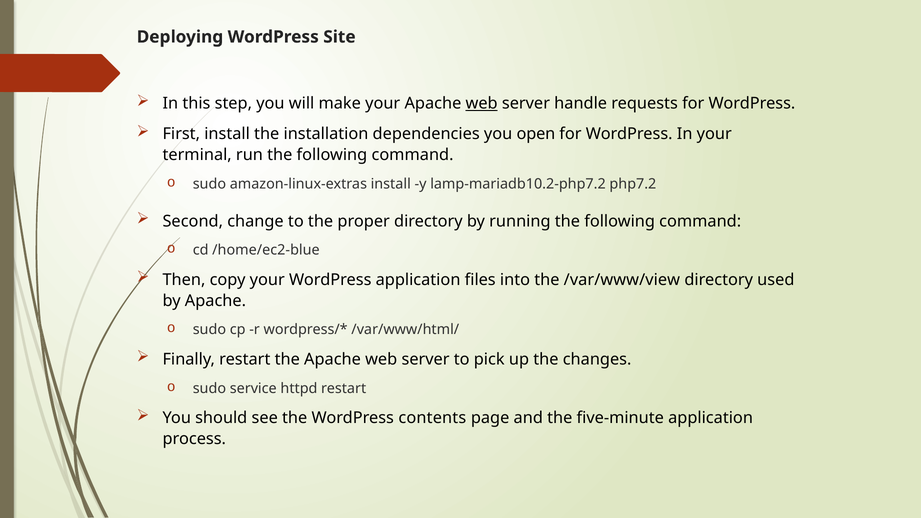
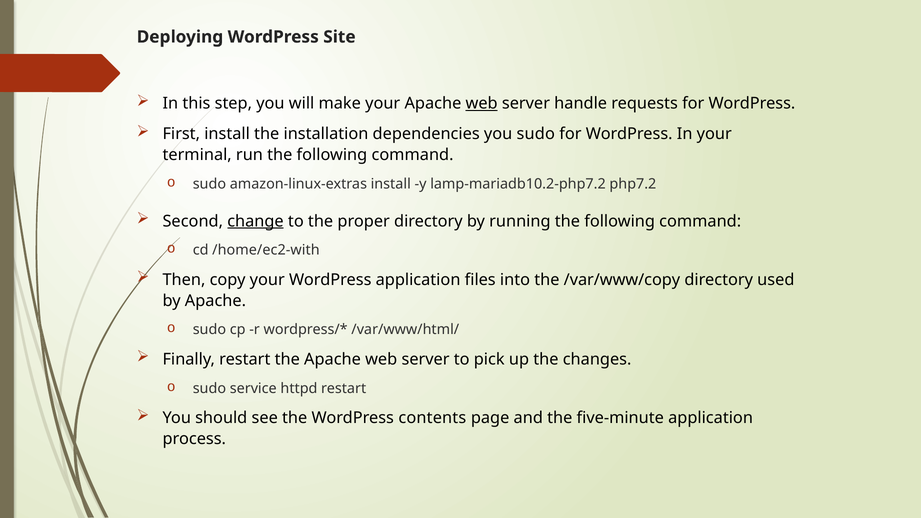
you open: open -> sudo
change underline: none -> present
/home/ec2-blue: /home/ec2-blue -> /home/ec2-with
/var/www/view: /var/www/view -> /var/www/copy
